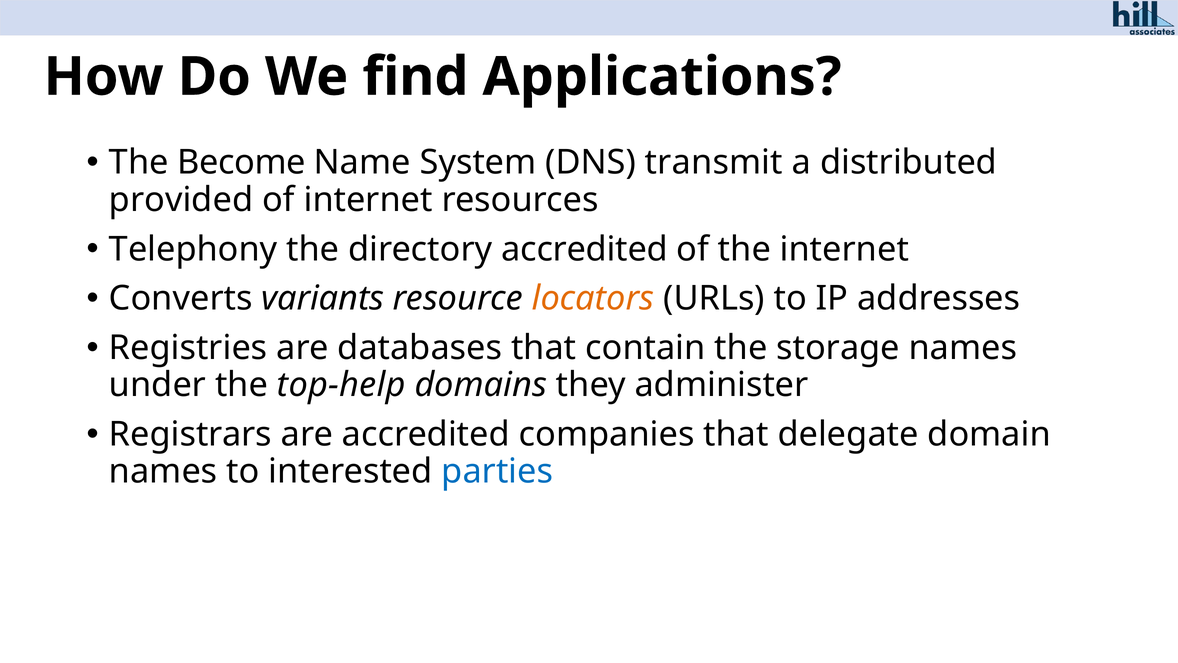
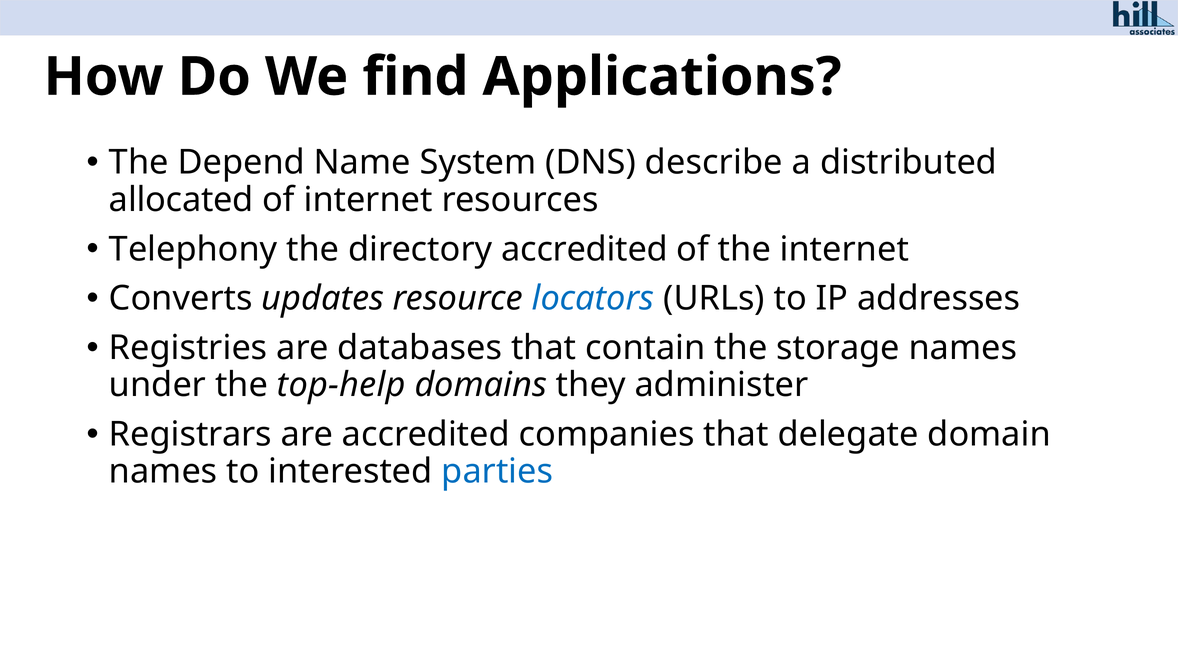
Become: Become -> Depend
transmit: transmit -> describe
provided: provided -> allocated
variants: variants -> updates
locators colour: orange -> blue
